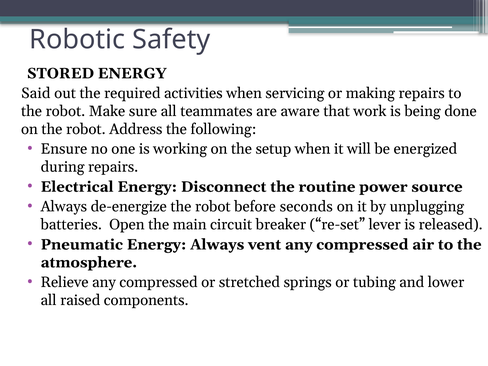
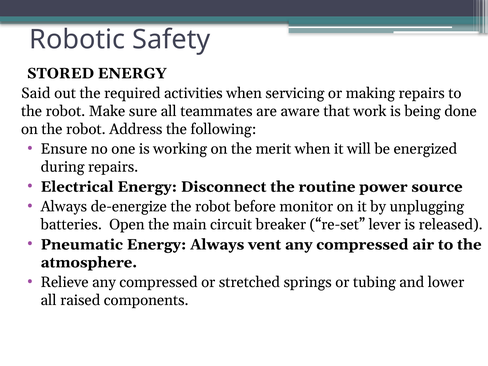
setup: setup -> merit
seconds: seconds -> monitor
